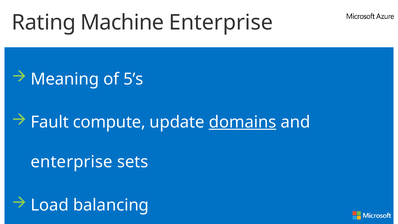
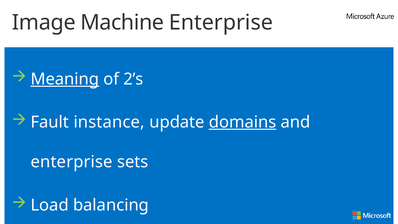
Rating: Rating -> Image
Meaning underline: none -> present
5’s: 5’s -> 2’s
compute: compute -> instance
